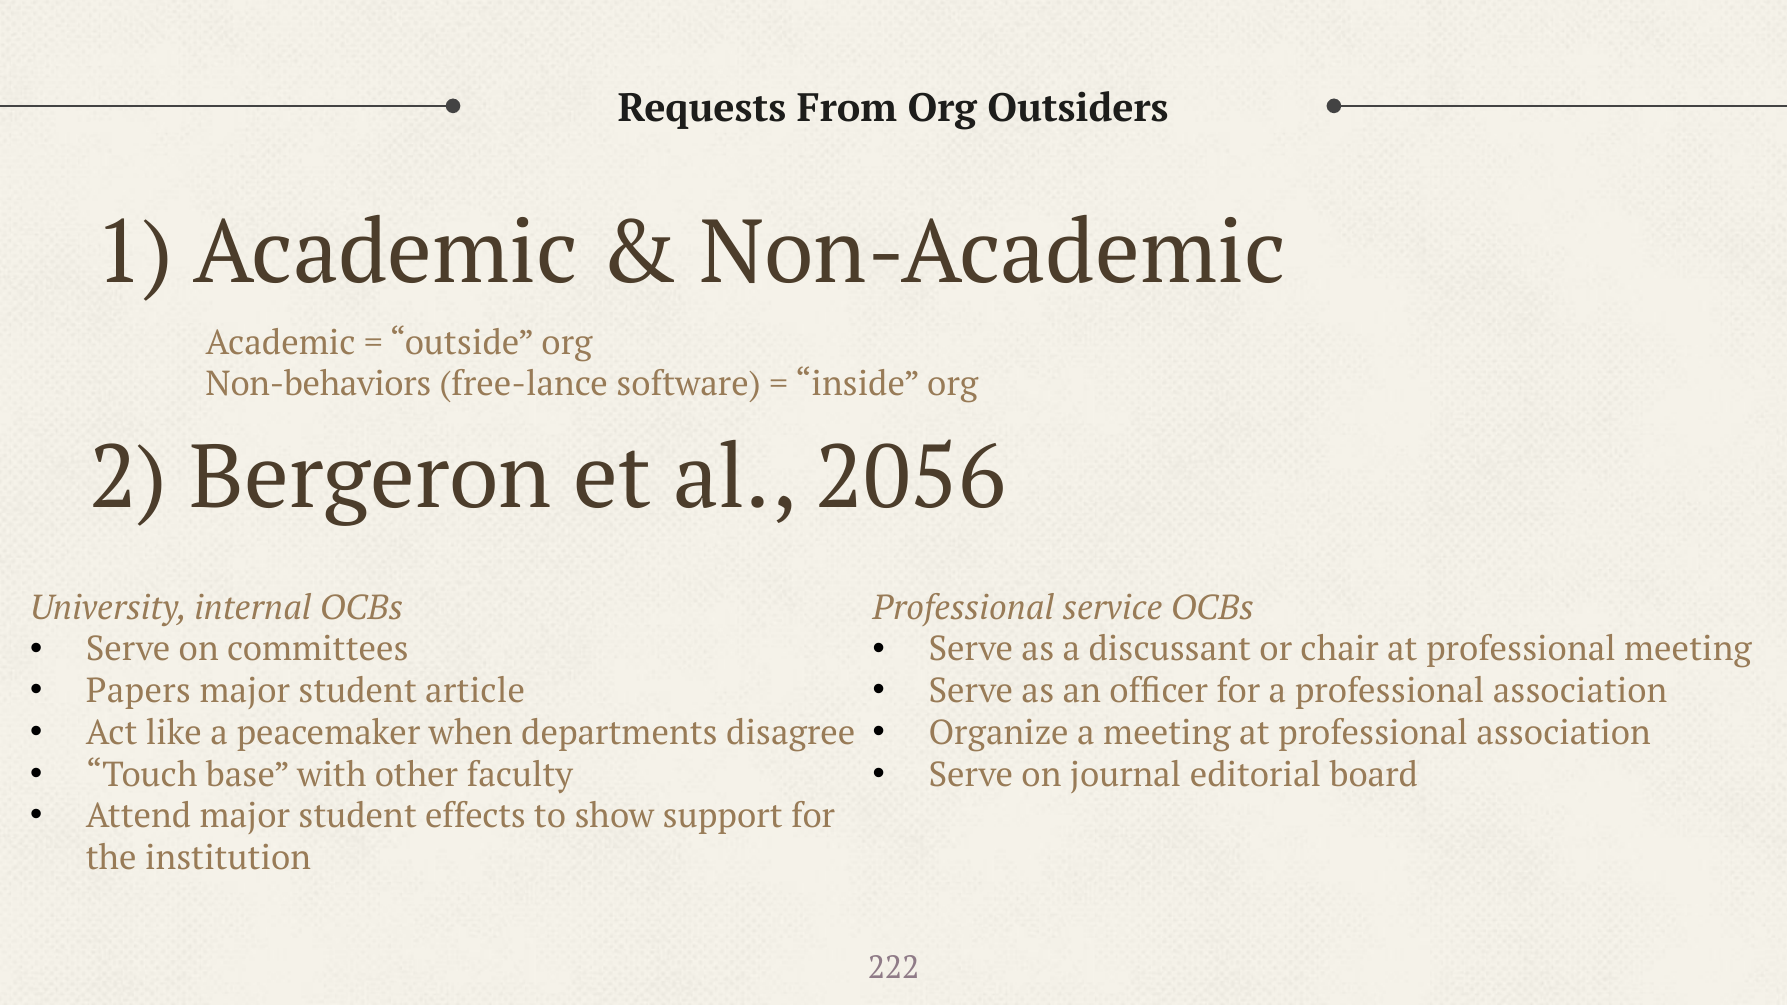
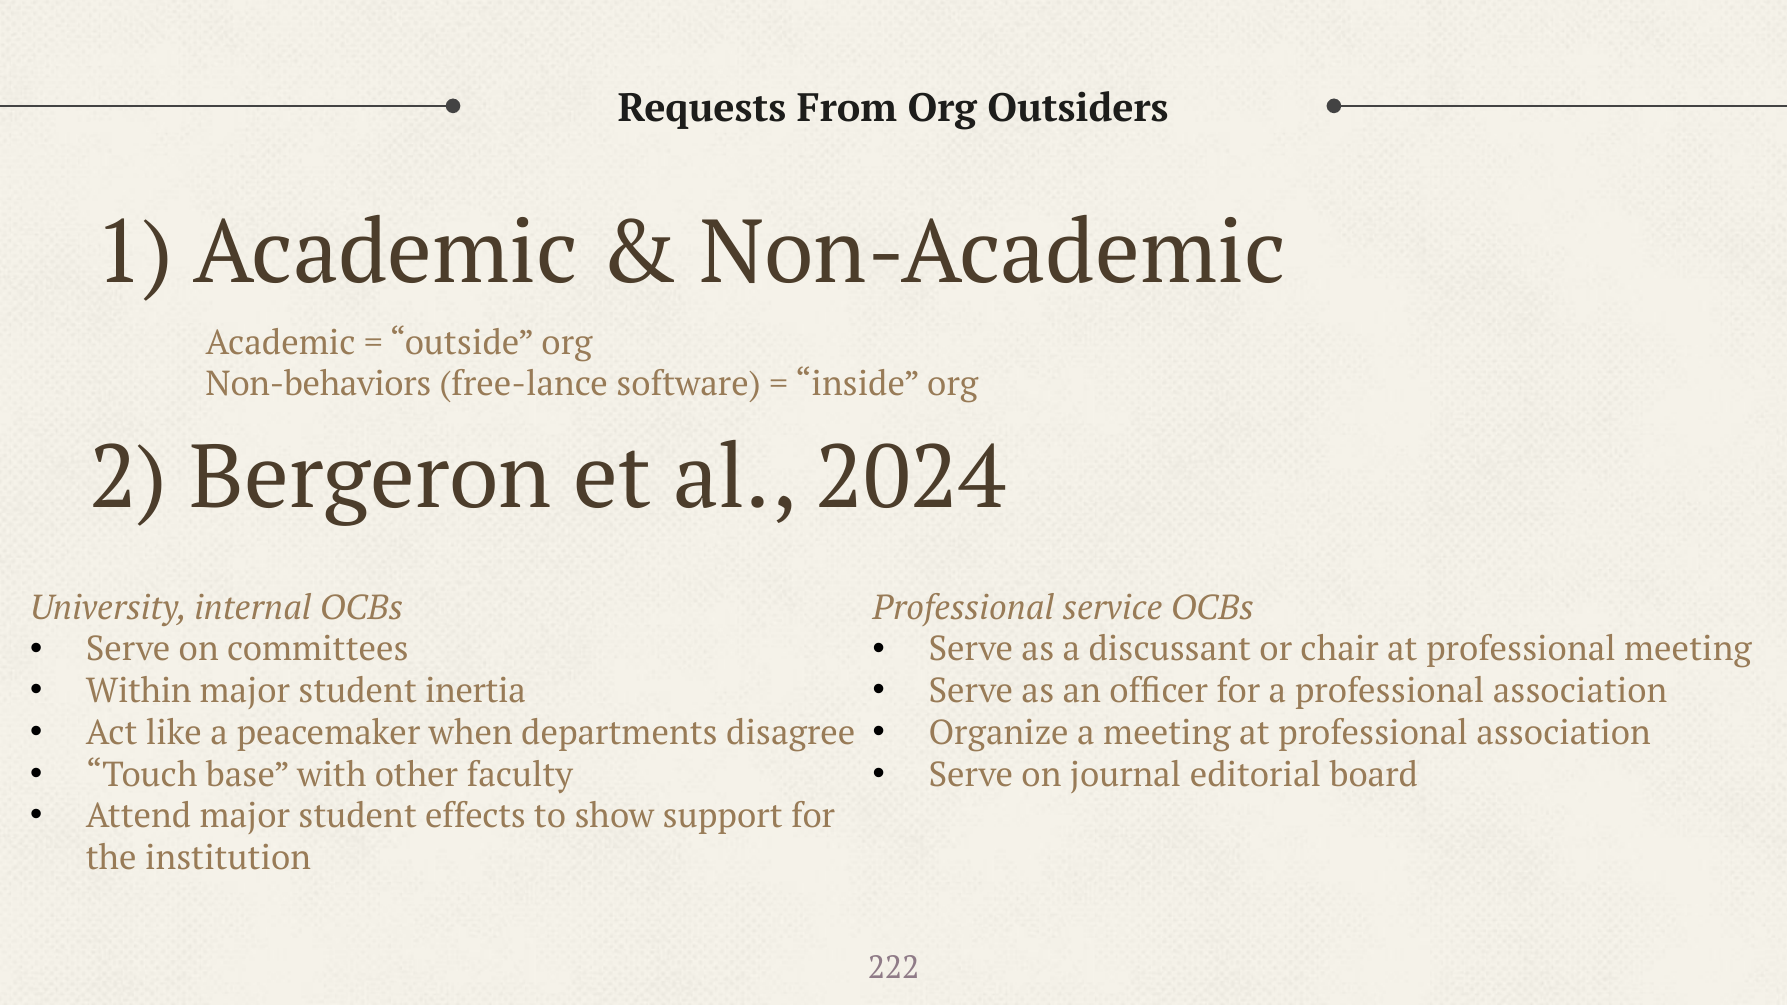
2056: 2056 -> 2024
Papers: Papers -> Within
article: article -> inertia
